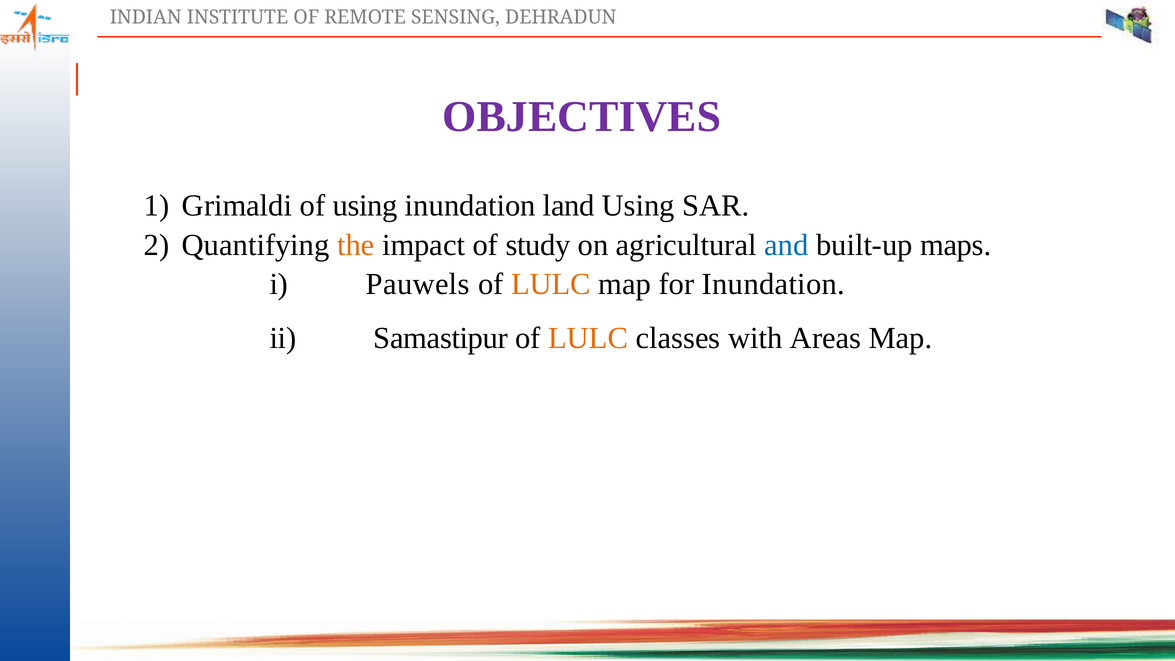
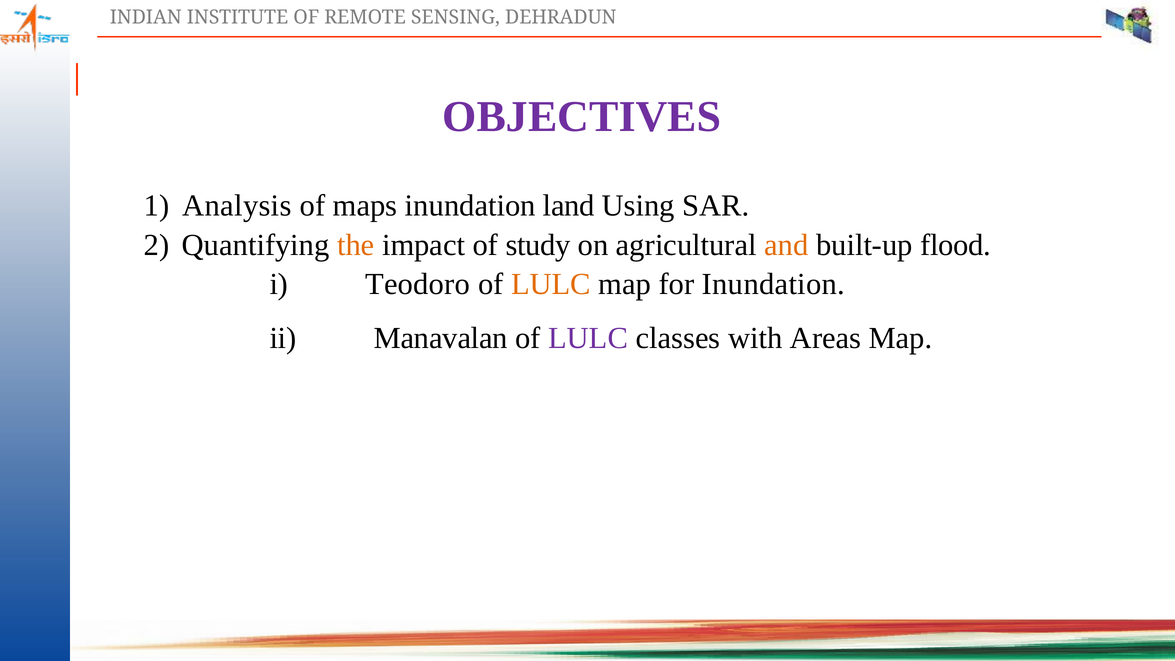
Grimaldi: Grimaldi -> Analysis
of using: using -> maps
and colour: blue -> orange
maps: maps -> flood
Pauwels: Pauwels -> Teodoro
Samastipur: Samastipur -> Manavalan
LULC at (588, 338) colour: orange -> purple
